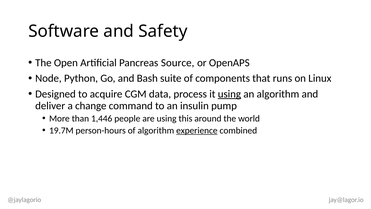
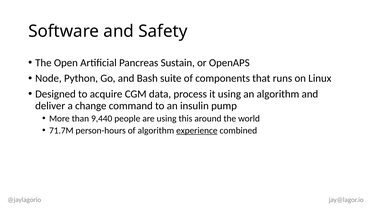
Source: Source -> Sustain
using at (229, 94) underline: present -> none
1,446: 1,446 -> 9,440
19.7M: 19.7M -> 71.7M
